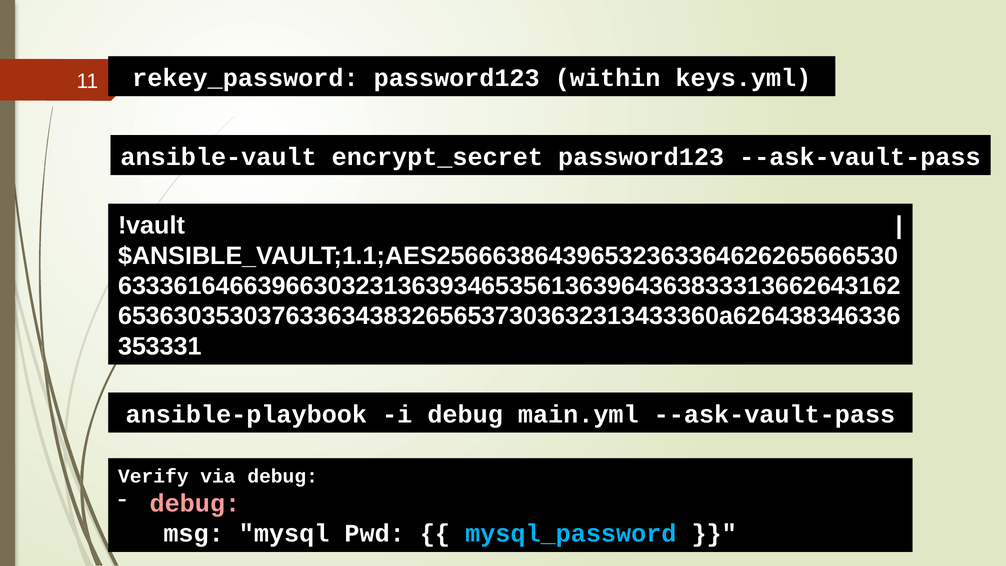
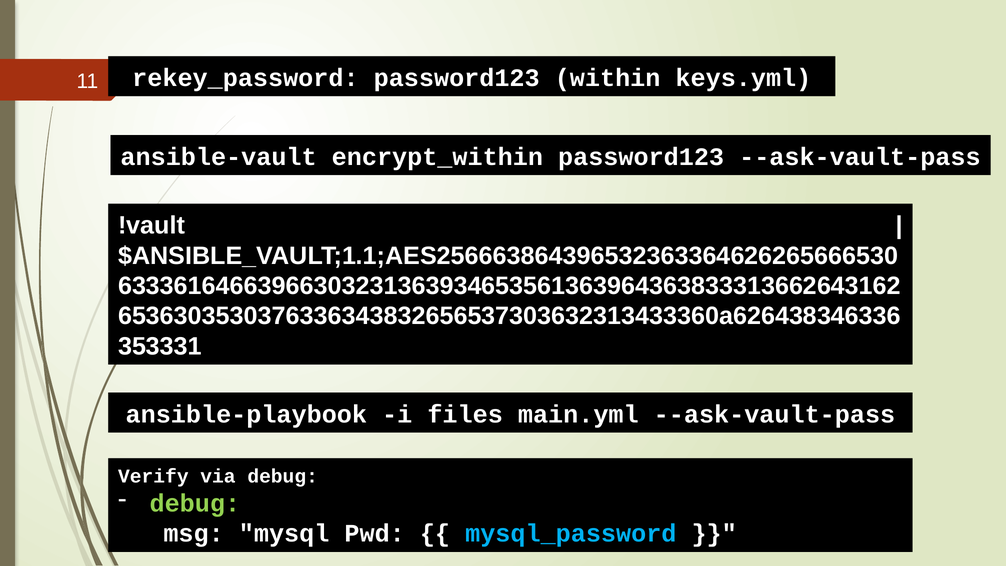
encrypt_secret: encrypt_secret -> encrypt_within
i debug: debug -> files
debug at (195, 503) colour: pink -> light green
